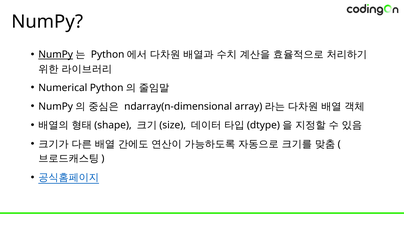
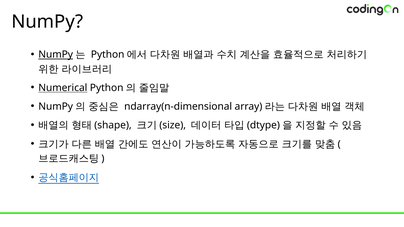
Numerical underline: none -> present
